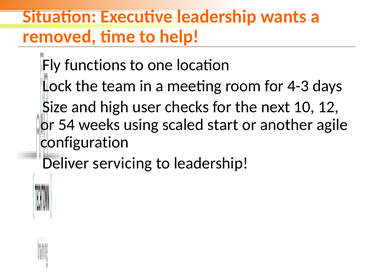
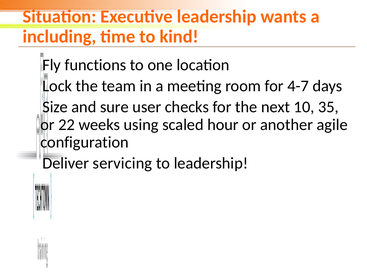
removed: removed -> including
help: help -> kind
4-3: 4-3 -> 4-7
high: high -> sure
12: 12 -> 35
54: 54 -> 22
start: start -> hour
